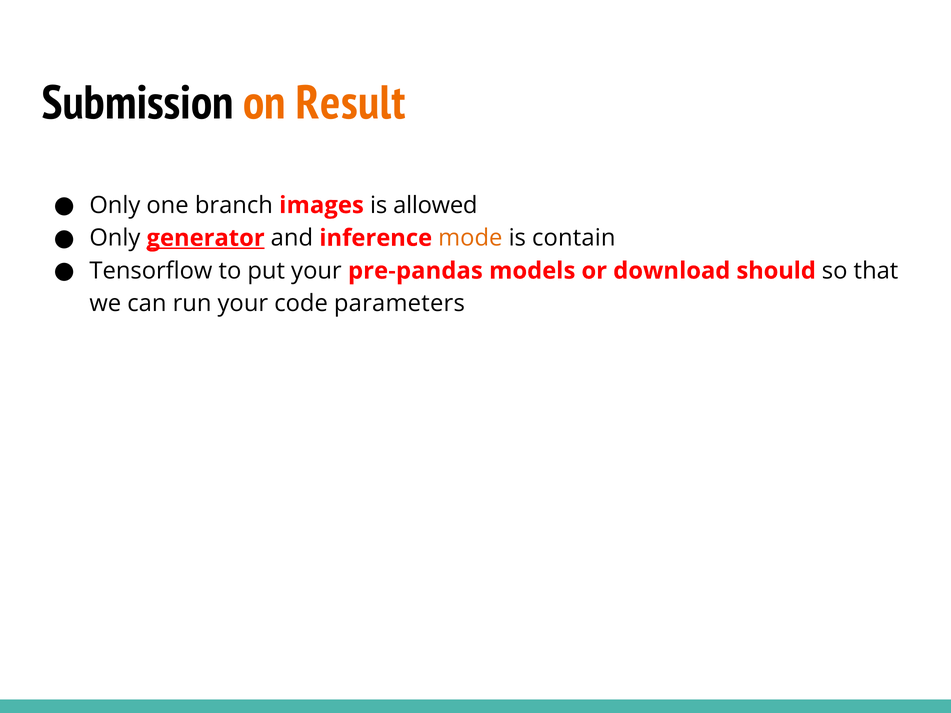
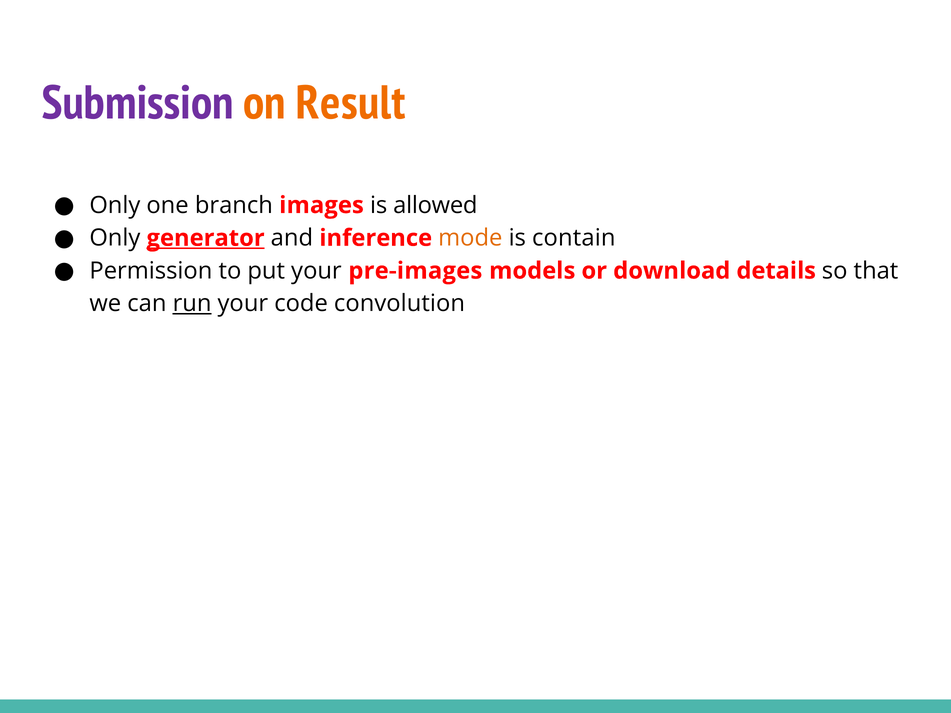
Submission colour: black -> purple
Tensorflow: Tensorflow -> Permission
pre-pandas: pre-pandas -> pre-images
should: should -> details
run underline: none -> present
parameters: parameters -> convolution
